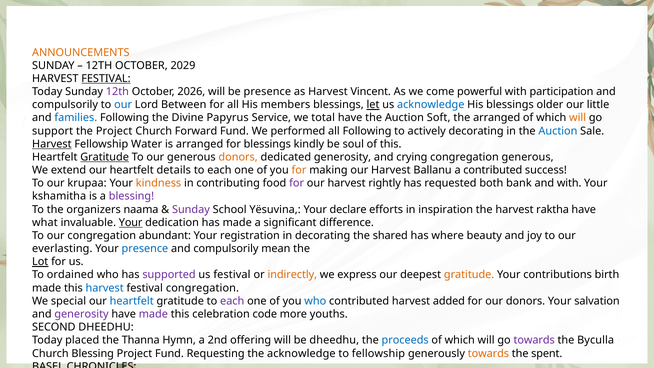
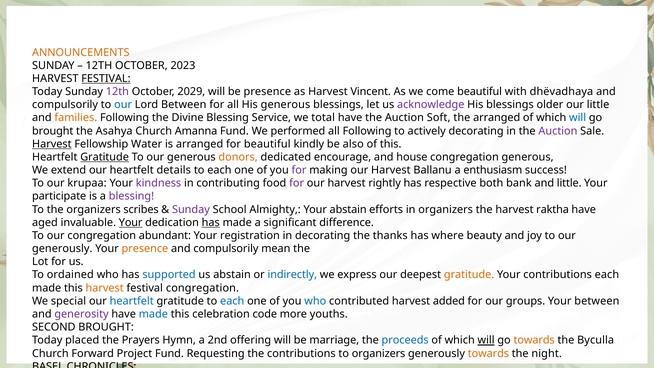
2029: 2029 -> 2023
2026: 2026 -> 2029
come powerful: powerful -> beautiful
participation: participation -> dhëvadhaya
His members: members -> generous
let underline: present -> none
acknowledge at (431, 105) colour: blue -> purple
families colour: blue -> orange
Divine Papyrus: Papyrus -> Blessing
will at (578, 118) colour: orange -> blue
support at (53, 131): support -> brought
the Project: Project -> Asahya
Church Forward: Forward -> Amanna
Auction at (558, 131) colour: blue -> purple
for blessings: blessings -> beautiful
be soul: soul -> also
dedicated generosity: generosity -> encourage
crying: crying -> house
for at (299, 170) colour: orange -> purple
a contributed: contributed -> enthusiasm
kindness colour: orange -> purple
has requested: requested -> respective
and with: with -> little
kshamitha: kshamitha -> participate
naama: naama -> scribes
Yësuvina: Yësuvina -> Almighty
Your declare: declare -> abstain
in inspiration: inspiration -> organizers
what at (45, 222): what -> aged
has at (211, 222) underline: none -> present
the shared: shared -> thanks
everlasting at (62, 249): everlasting -> generously
presence at (145, 249) colour: blue -> orange
Lot underline: present -> none
supported colour: purple -> blue
us festival: festival -> abstain
indirectly colour: orange -> blue
contributions birth: birth -> each
harvest at (105, 288) colour: blue -> orange
each at (232, 301) colour: purple -> blue
our donors: donors -> groups
Your salvation: salvation -> between
made at (153, 314) colour: purple -> blue
SECOND DHEEDHU: DHEEDHU -> BROUGHT
Thanna at (141, 340): Thanna -> Prayers
be dheedhu: dheedhu -> marriage
will at (486, 340) underline: none -> present
towards at (534, 340) colour: purple -> orange
Church Blessing: Blessing -> Forward
the acknowledge: acknowledge -> contributions
to fellowship: fellowship -> organizers
the spent: spent -> night
